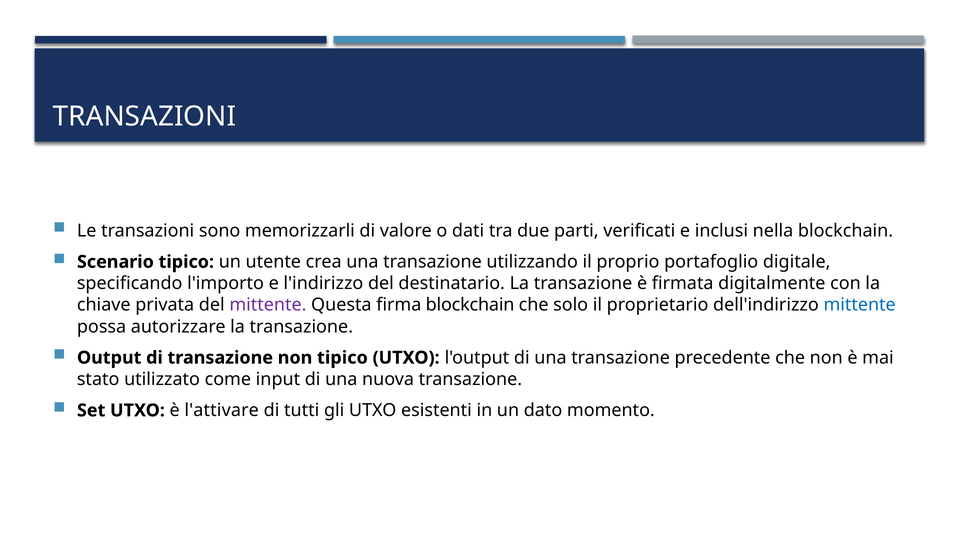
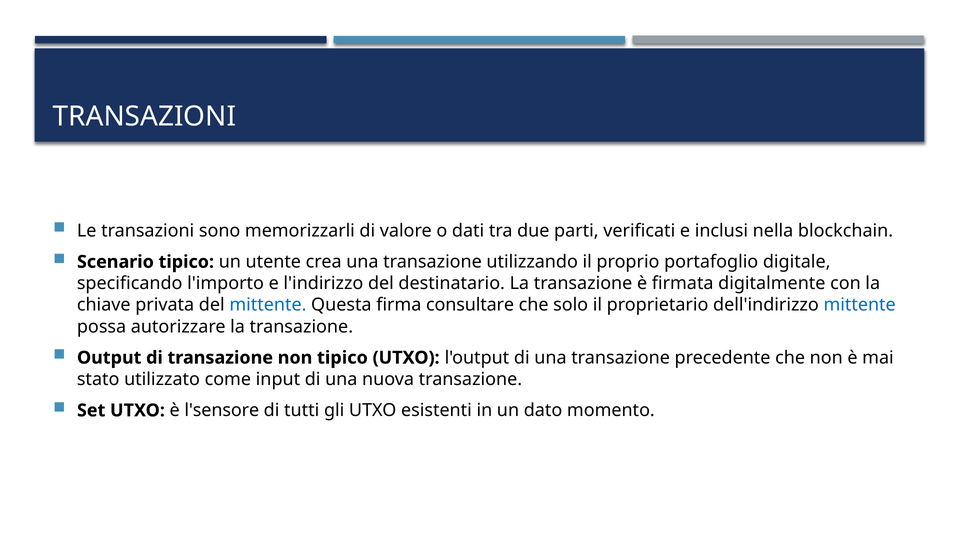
mittente at (268, 305) colour: purple -> blue
firma blockchain: blockchain -> consultare
l'attivare: l'attivare -> l'sensore
